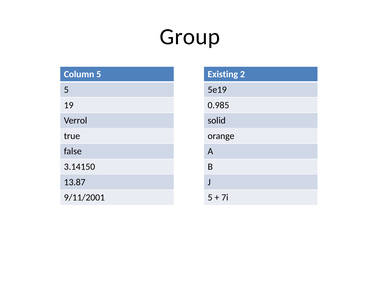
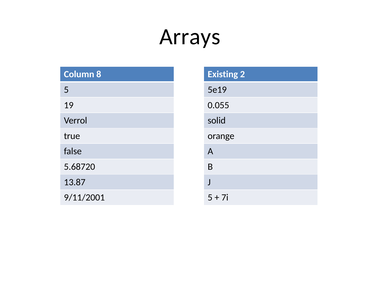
Group: Group -> Arrays
Column 5: 5 -> 8
0.985: 0.985 -> 0.055
3.14150: 3.14150 -> 5.68720
